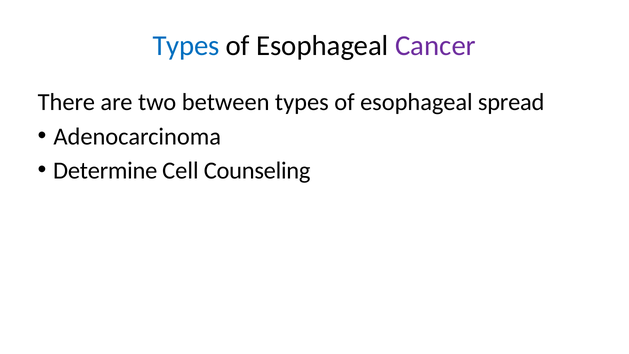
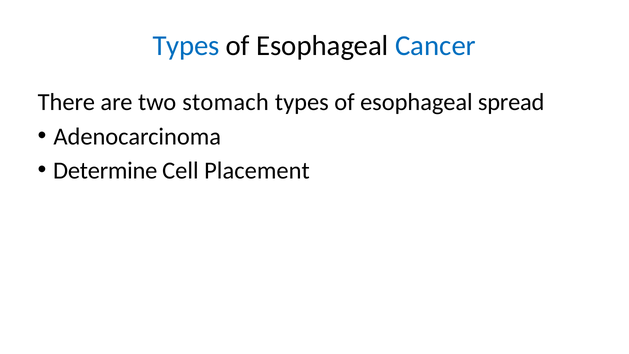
Cancer colour: purple -> blue
between: between -> stomach
Counseling: Counseling -> Placement
